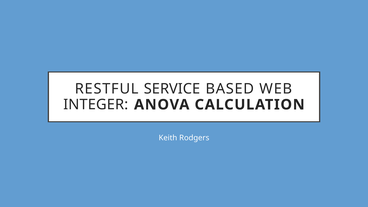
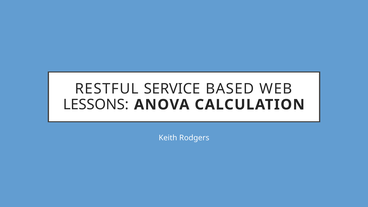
INTEGER: INTEGER -> LESSONS
